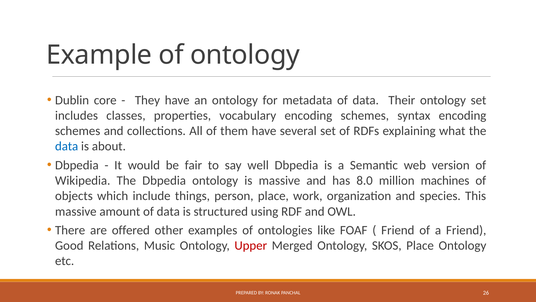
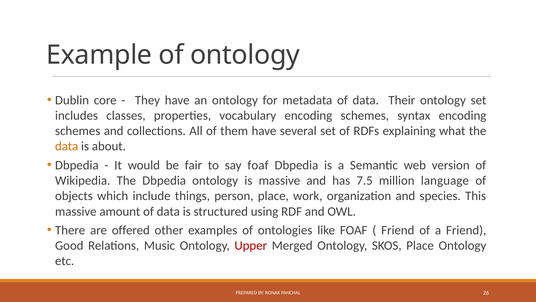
data at (67, 146) colour: blue -> orange
say well: well -> foaf
8.0: 8.0 -> 7.5
machines: machines -> language
